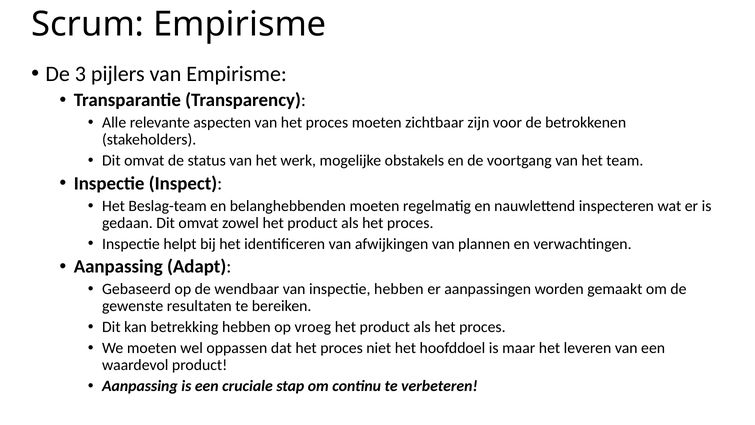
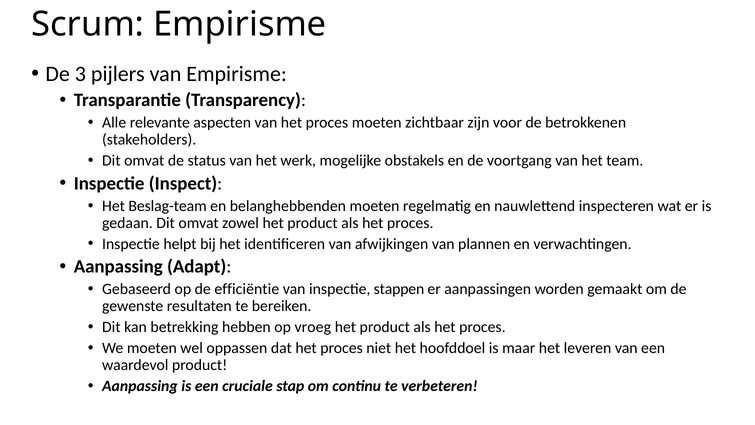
wendbaar: wendbaar -> efficiëntie
inspectie hebben: hebben -> stappen
